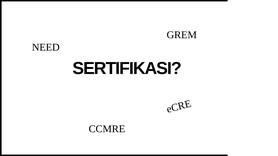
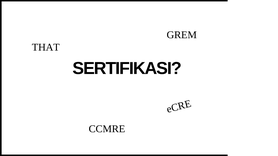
NEED: NEED -> THAT
